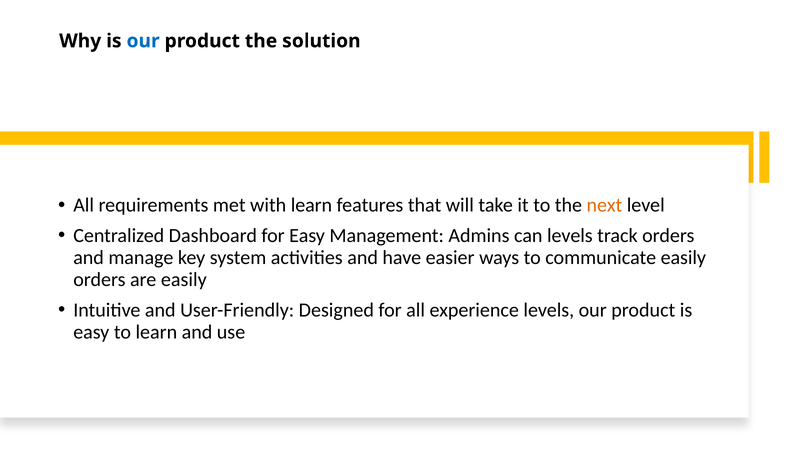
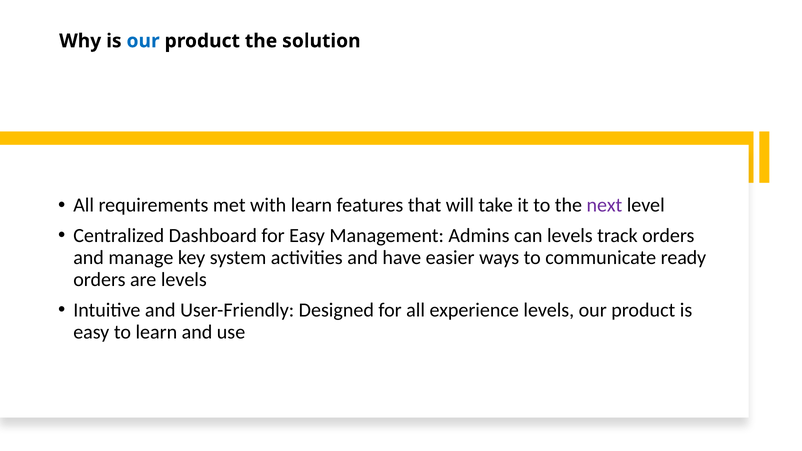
next colour: orange -> purple
communicate easily: easily -> ready
are easily: easily -> levels
